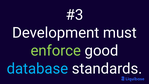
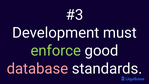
database colour: light blue -> pink
